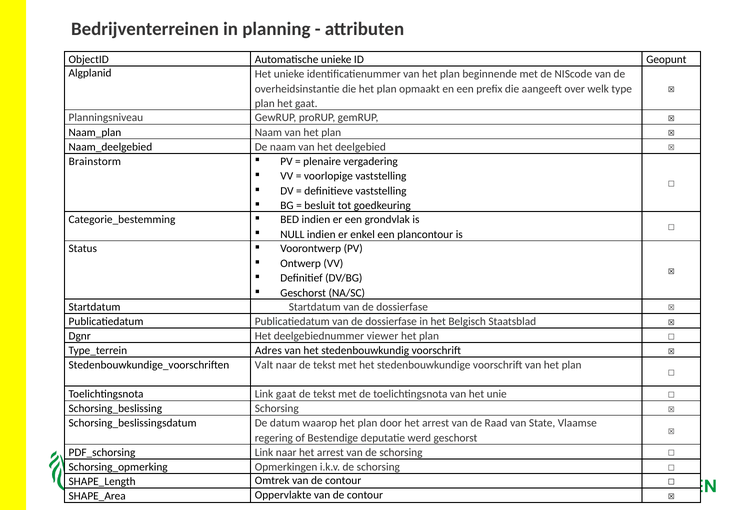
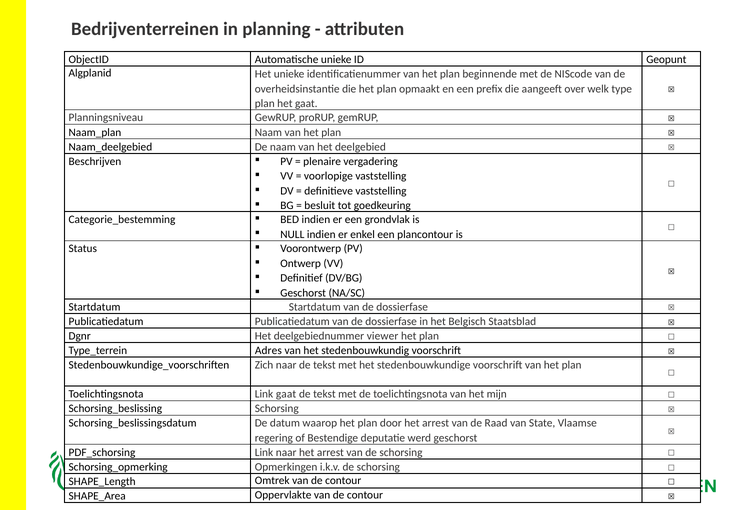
Brainstorm: Brainstorm -> Beschrijven
Valt: Valt -> Zich
unie: unie -> mijn
